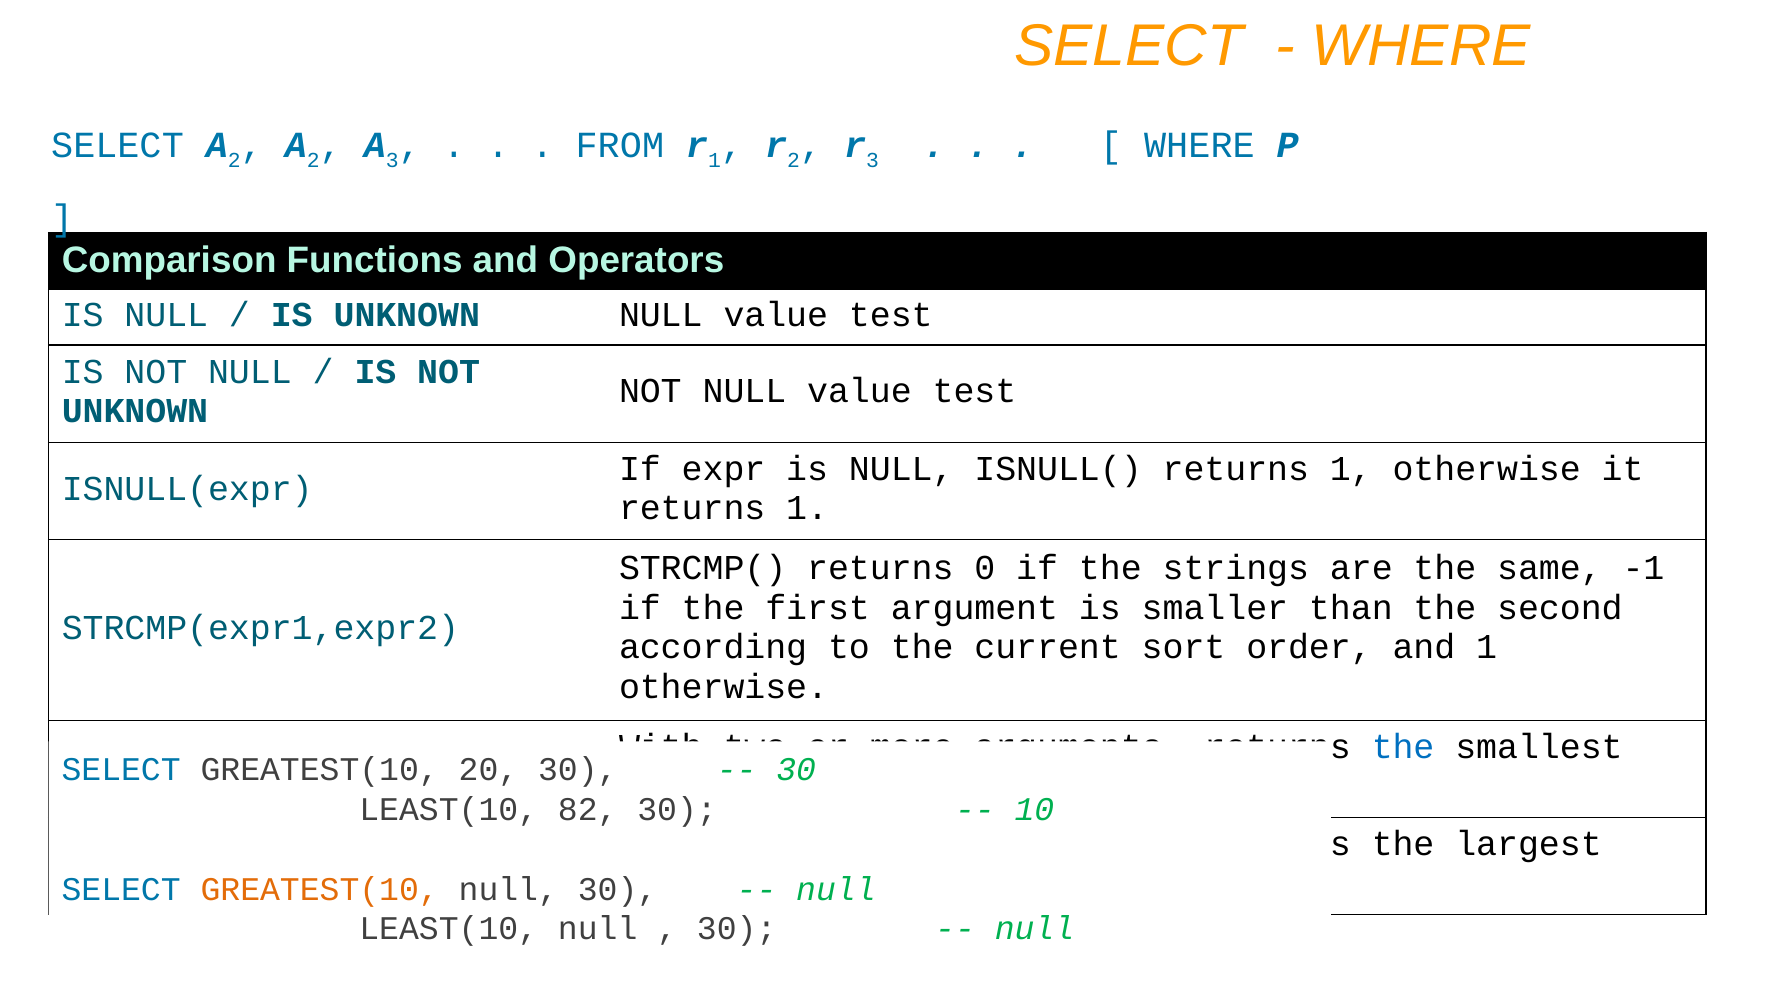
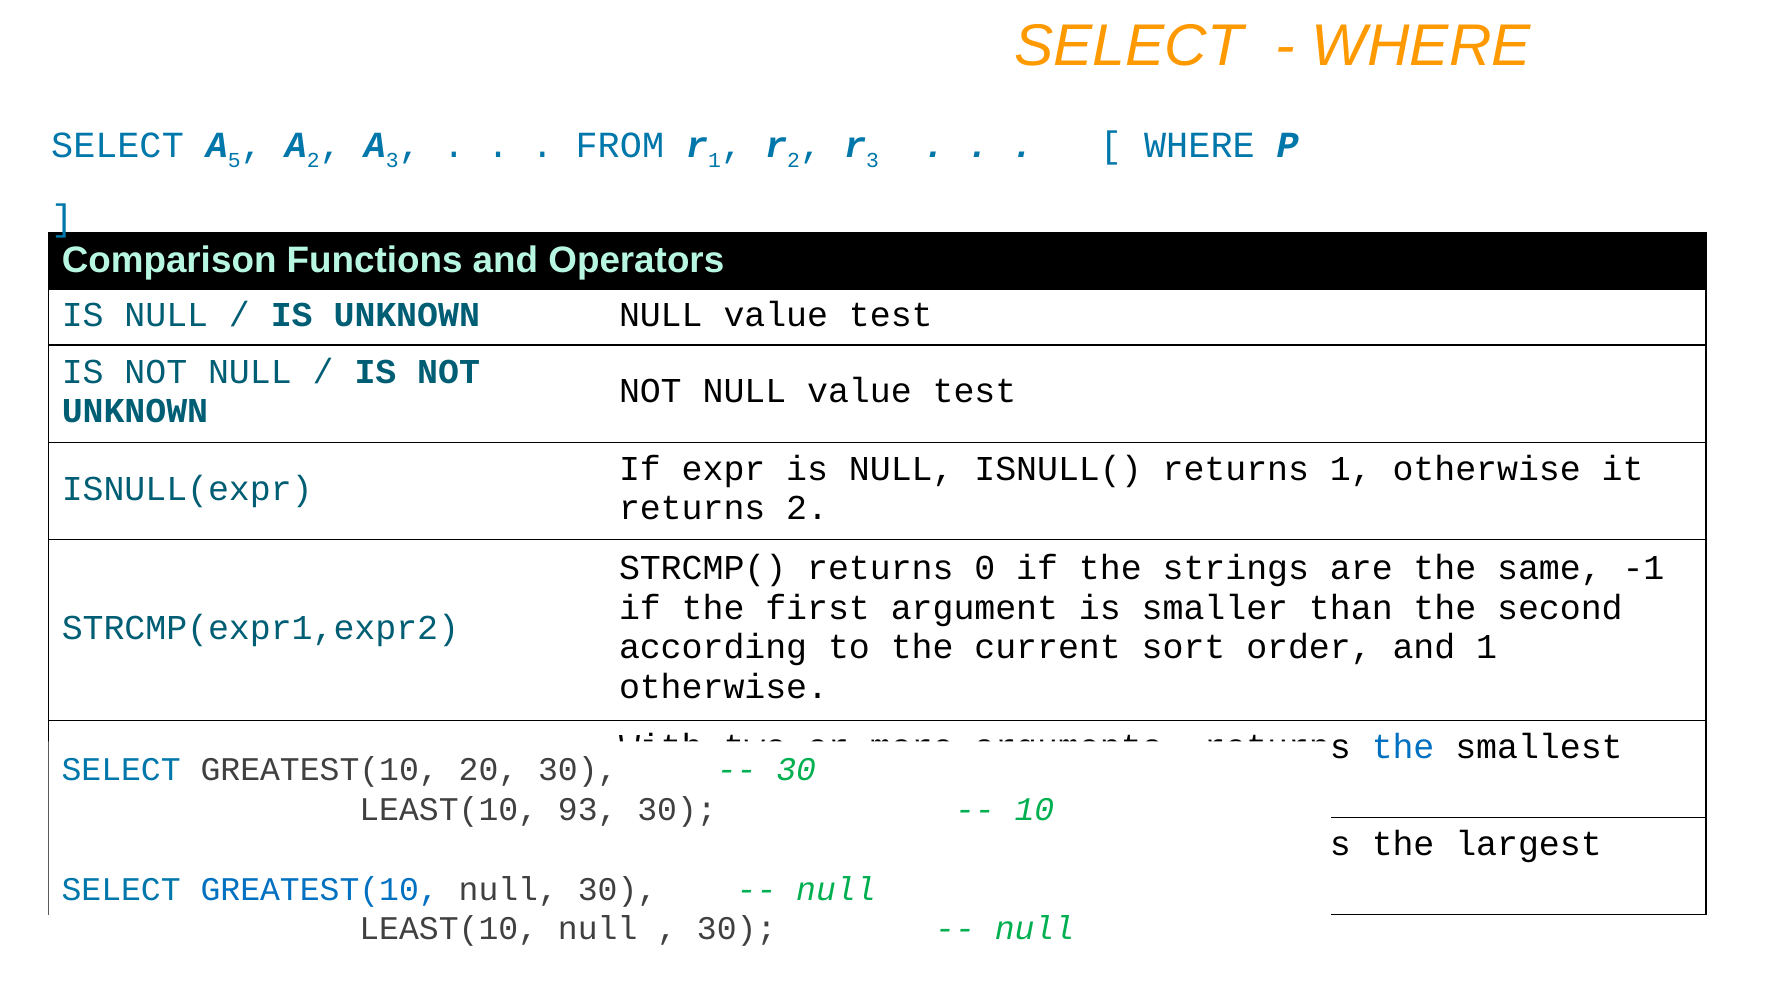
2 at (234, 160): 2 -> 5
1 at (807, 508): 1 -> 2
82: 82 -> 93
GREATEST(10 at (320, 889) colour: orange -> blue
